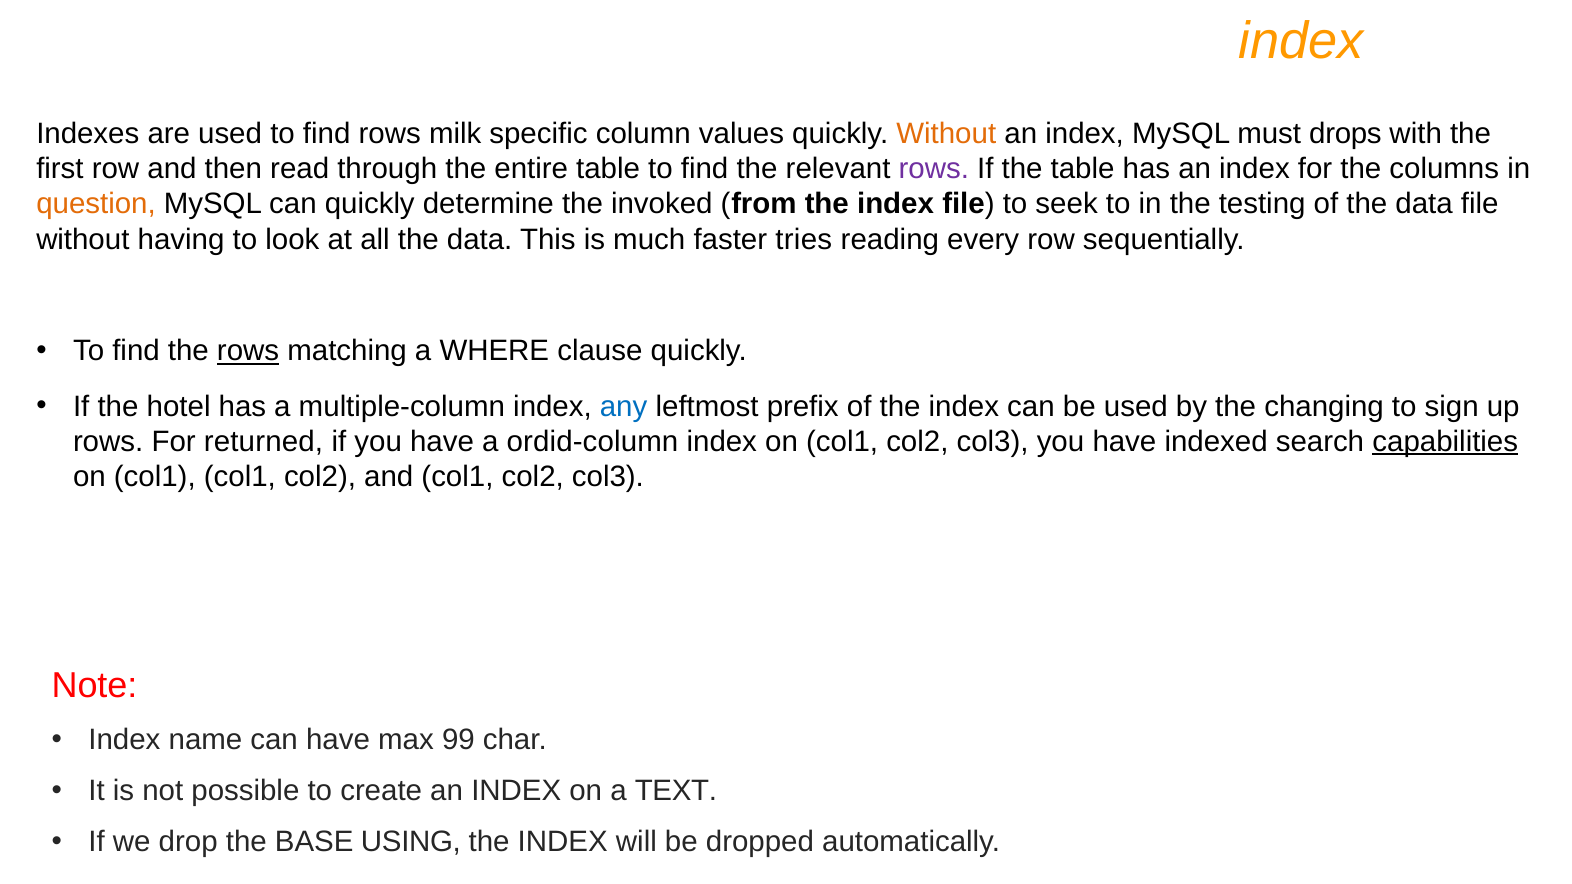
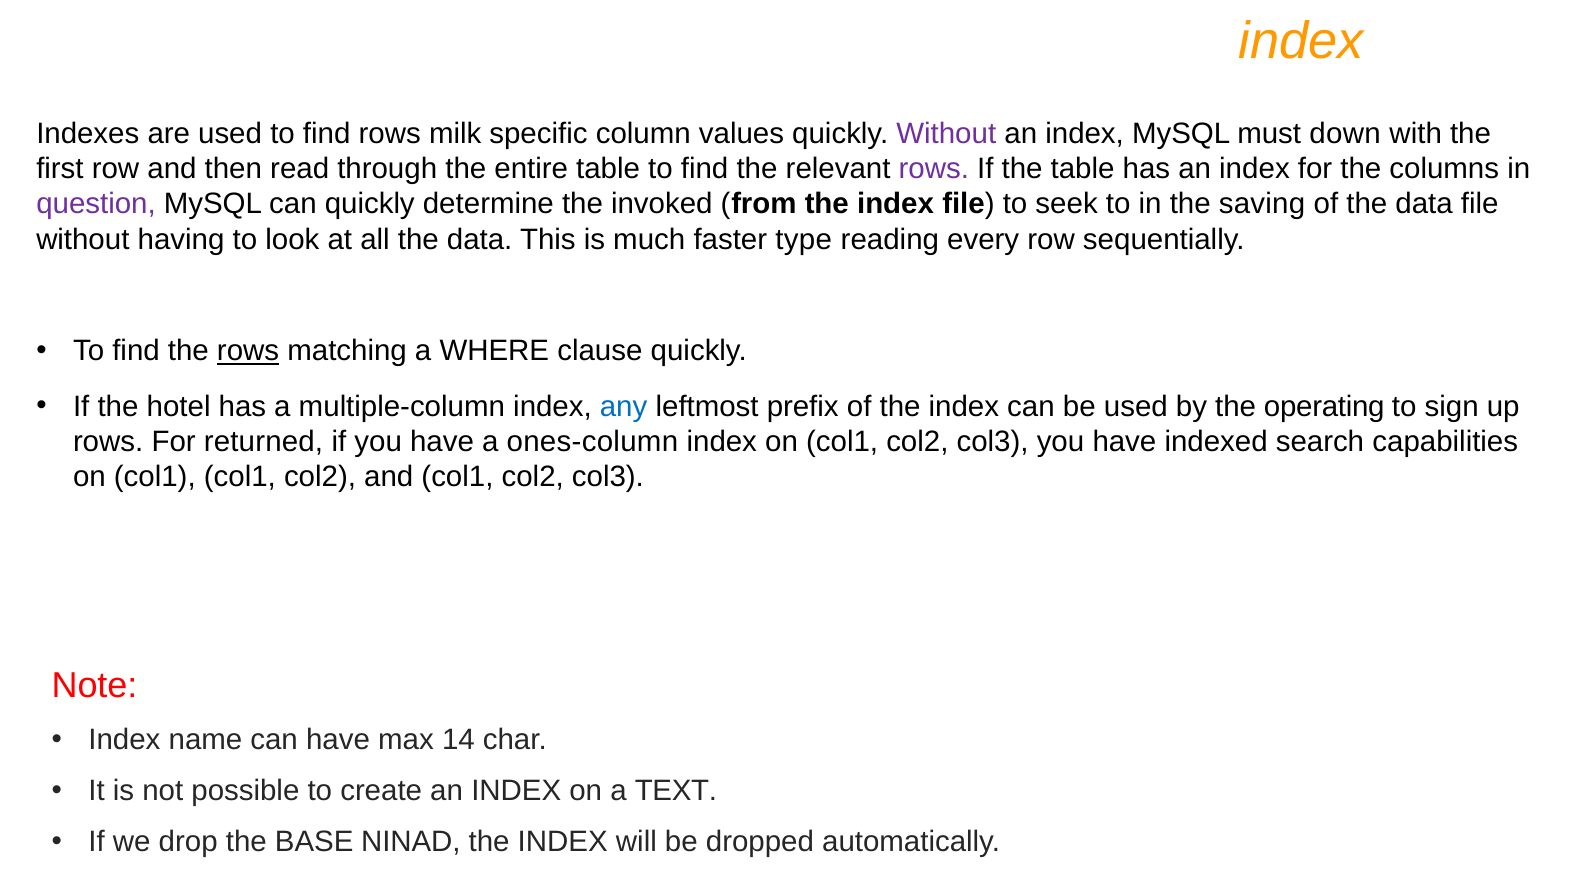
Without at (946, 134) colour: orange -> purple
drops: drops -> down
question colour: orange -> purple
testing: testing -> saving
tries: tries -> type
changing: changing -> operating
ordid-column: ordid-column -> ones-column
capabilities underline: present -> none
99: 99 -> 14
USING: USING -> NINAD
